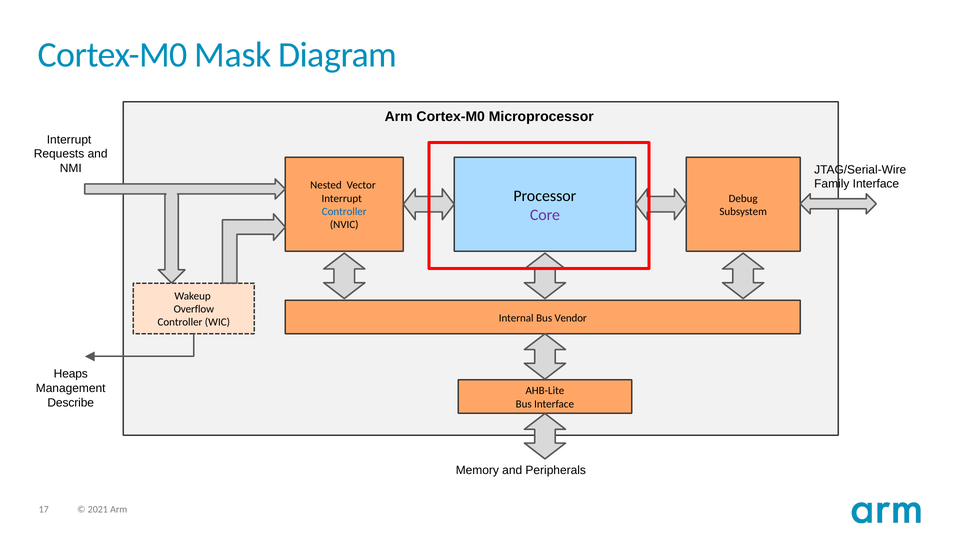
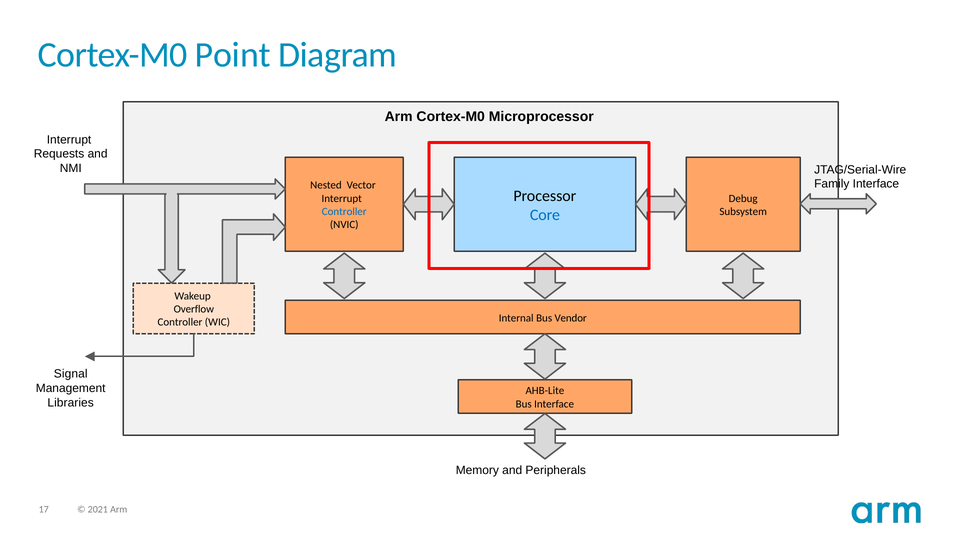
Mask: Mask -> Point
Core colour: purple -> blue
Heaps: Heaps -> Signal
Describe: Describe -> Libraries
